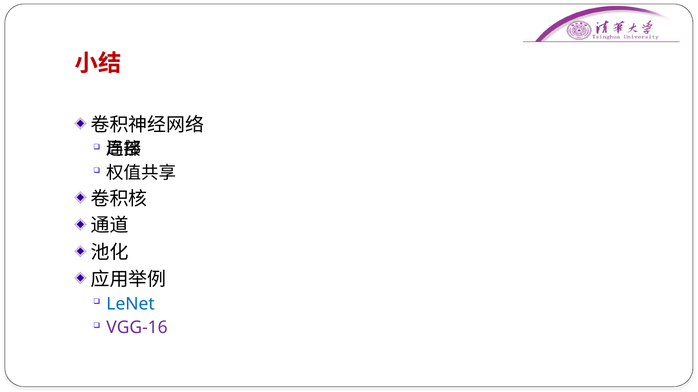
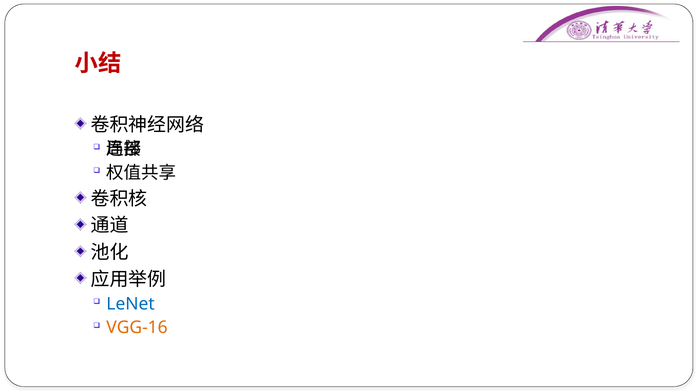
VGG-16 colour: purple -> orange
